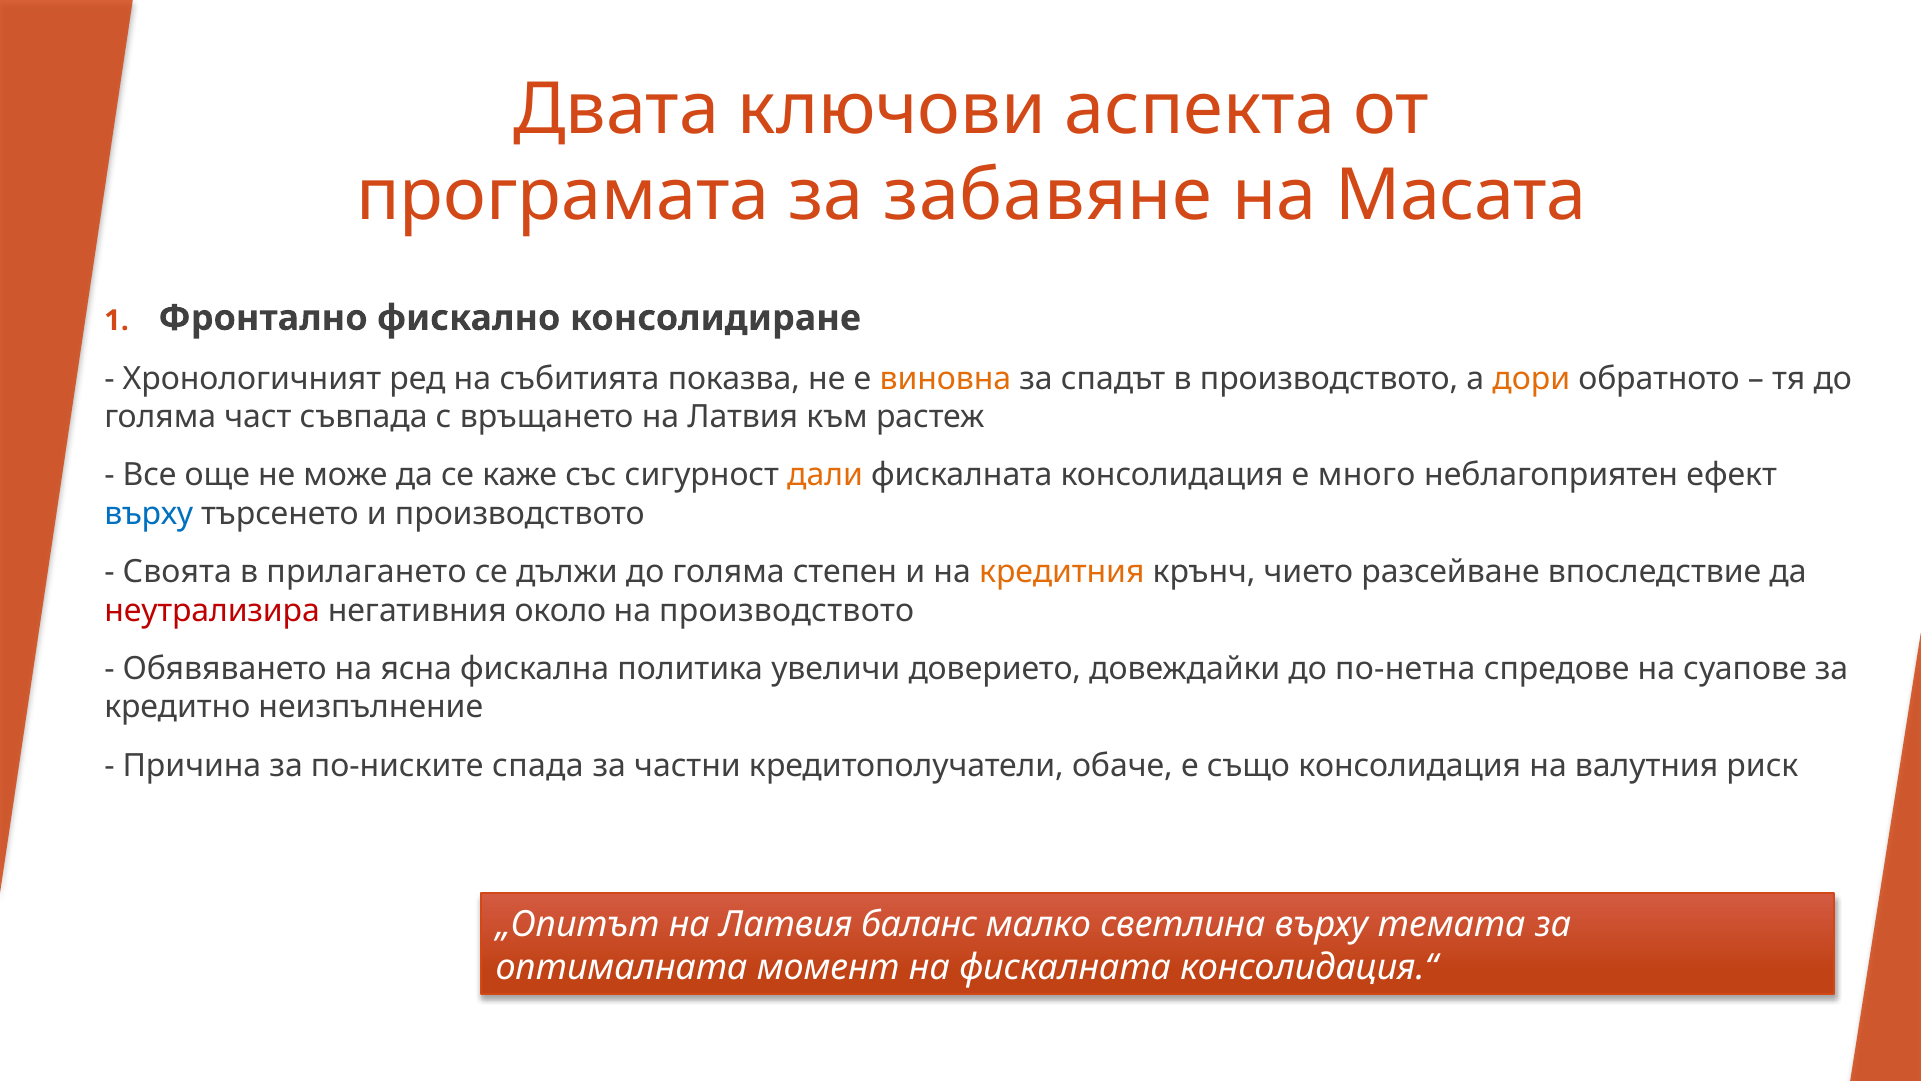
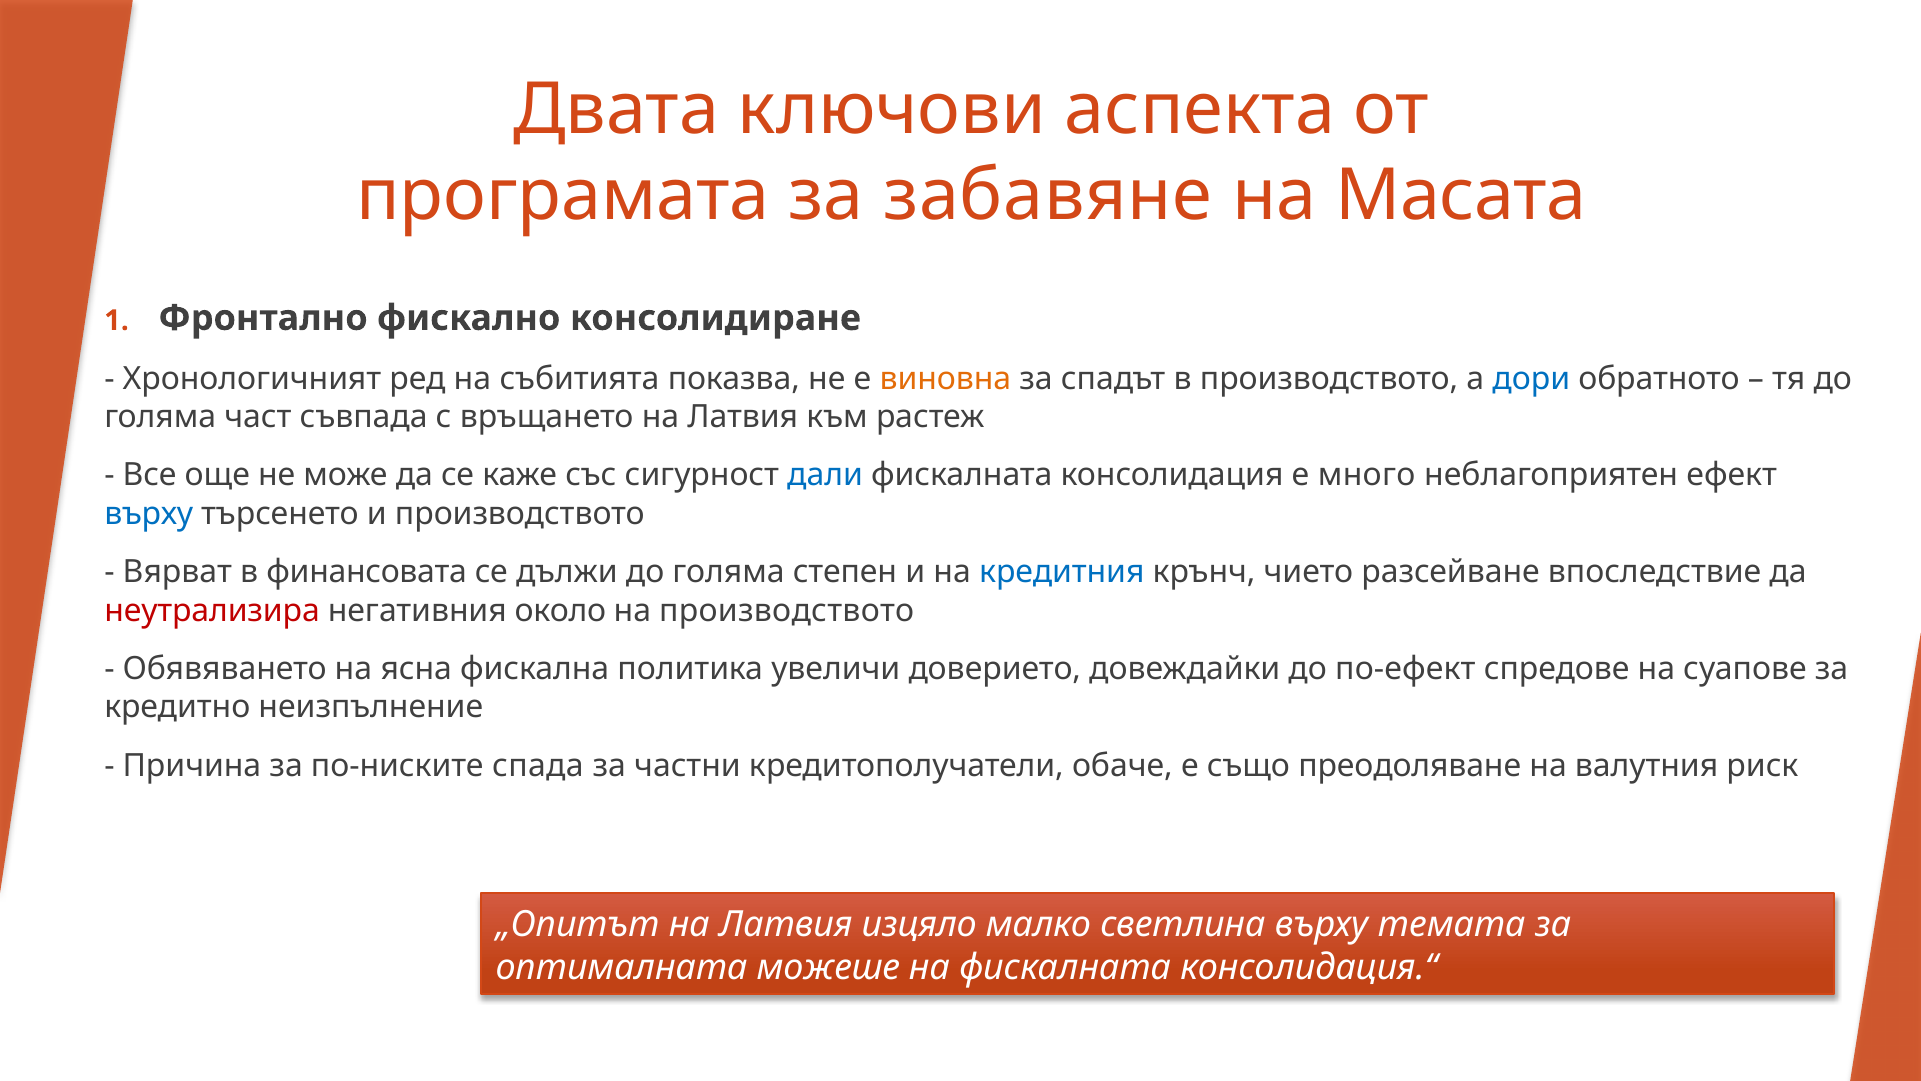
дори colour: orange -> blue
дали colour: orange -> blue
Своята: Своята -> Вярват
прилагането: прилагането -> финансовата
кредитния colour: orange -> blue
по-нетна: по-нетна -> по-ефект
също консолидация: консолидация -> преодоляване
баланс: баланс -> изцяло
момент: момент -> можеше
